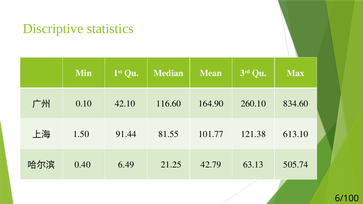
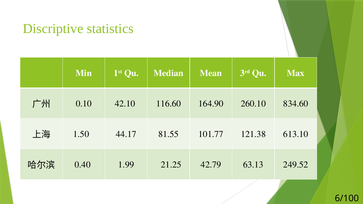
91.44: 91.44 -> 44.17
6.49: 6.49 -> 1.99
505.74: 505.74 -> 249.52
